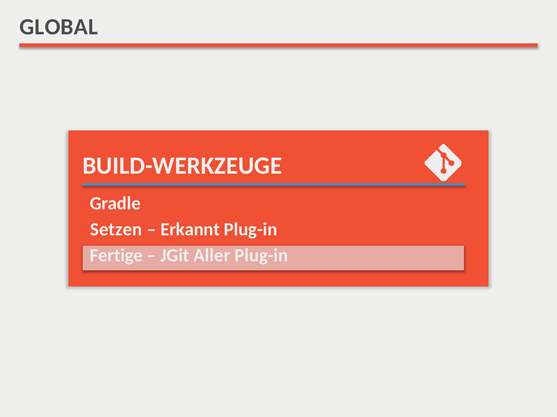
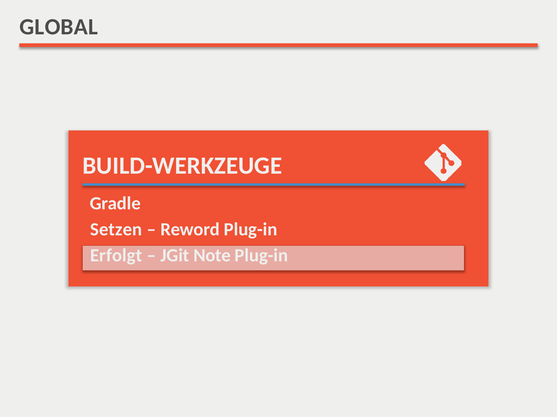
Erkannt: Erkannt -> Reword
Fertige: Fertige -> Erfolgt
Aller: Aller -> Note
